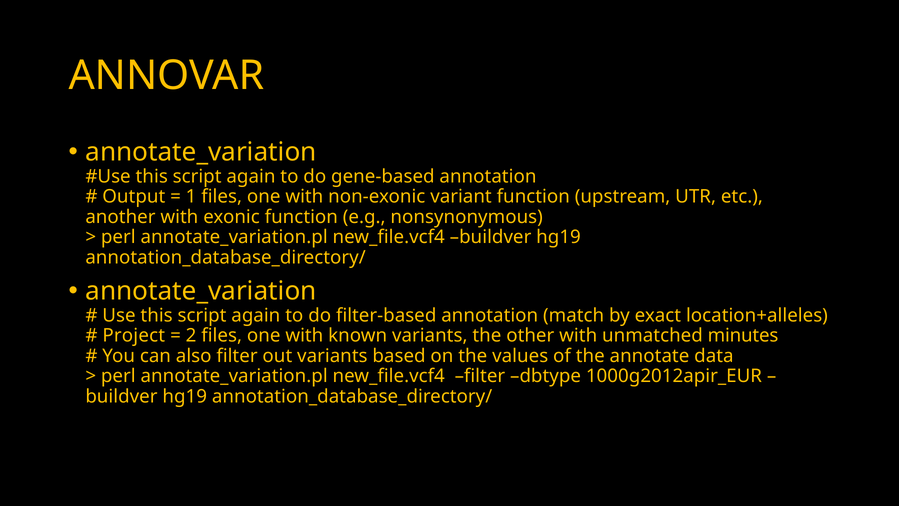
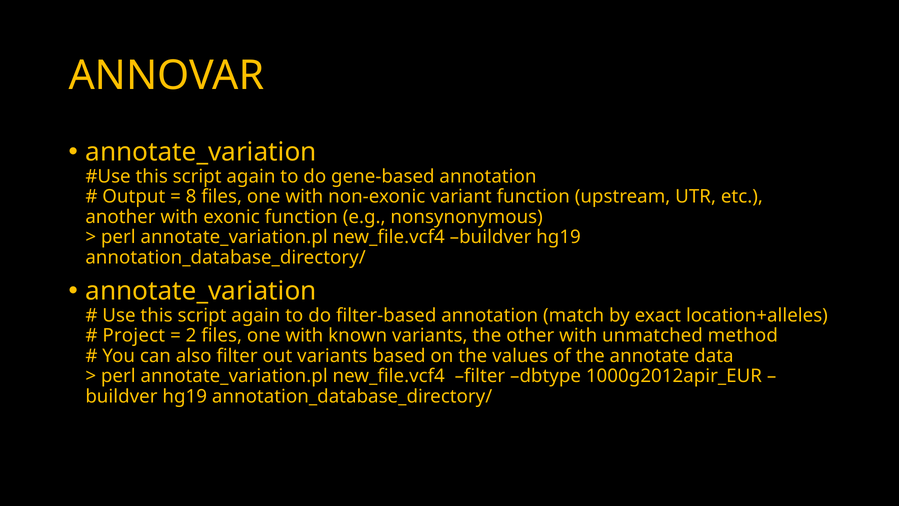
1: 1 -> 8
minutes: minutes -> method
